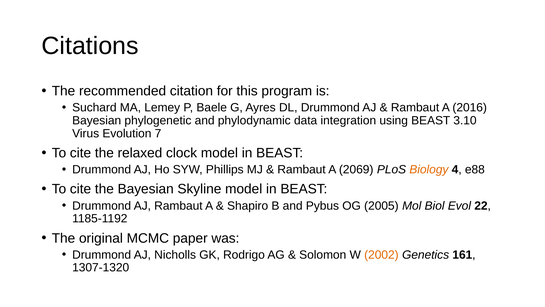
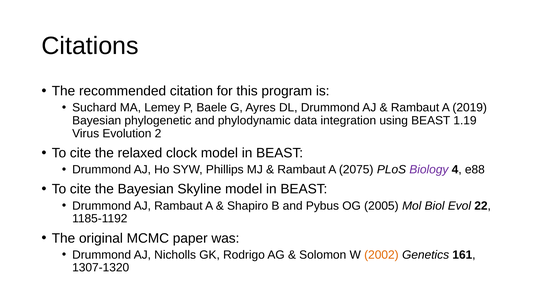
2016: 2016 -> 2019
3.10: 3.10 -> 1.19
7: 7 -> 2
2069: 2069 -> 2075
Biology colour: orange -> purple
